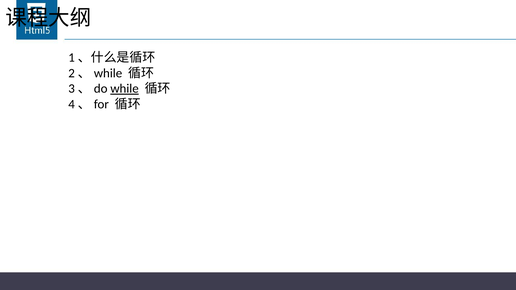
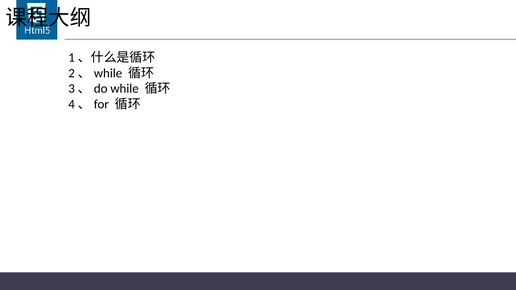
while underline: present -> none
